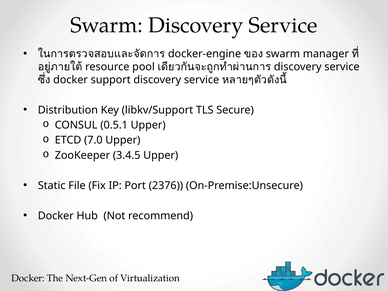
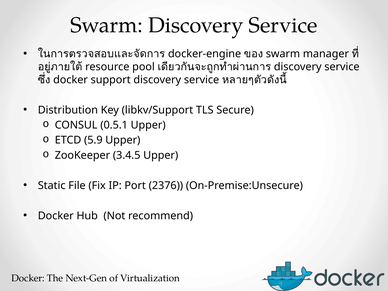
7.0: 7.0 -> 5.9
